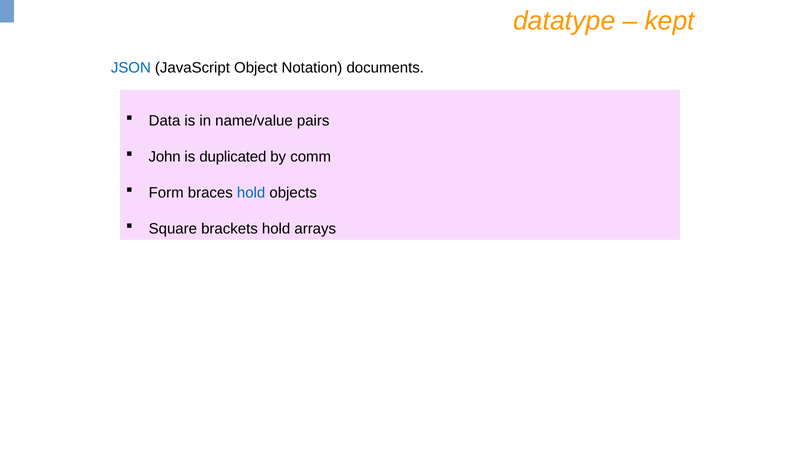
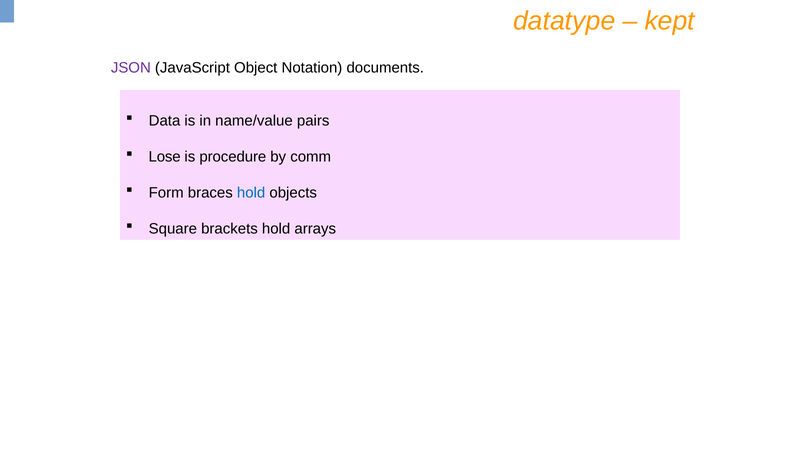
JSON colour: blue -> purple
John: John -> Lose
duplicated: duplicated -> procedure
